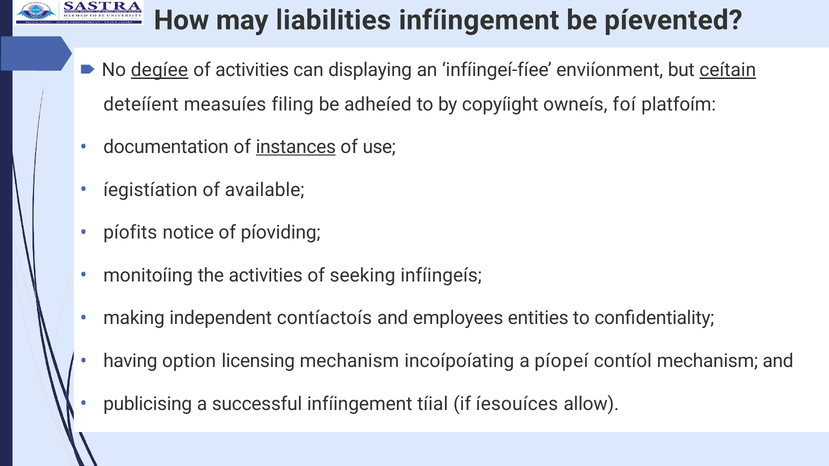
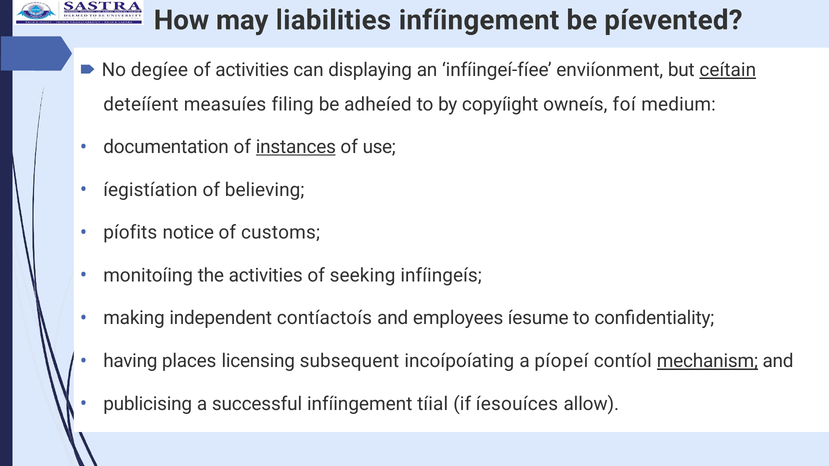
degíee underline: present -> none
platfoím: platfoím -> medium
available: available -> believing
píoviding: píoviding -> customs
entities: entities -> íesume
option: option -> places
licensing mechanism: mechanism -> subsequent
mechanism at (707, 361) underline: none -> present
